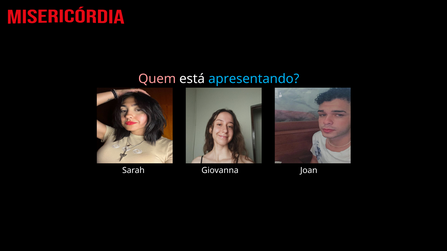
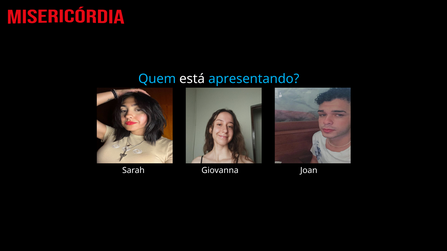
Quem colour: pink -> light blue
